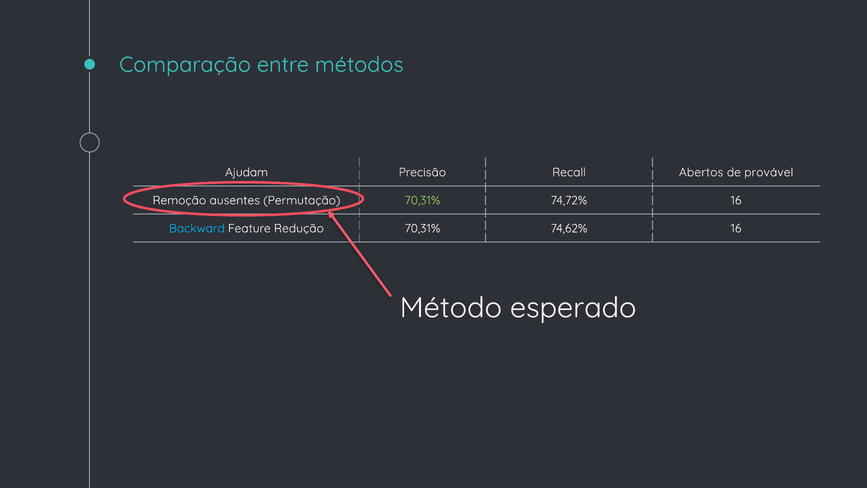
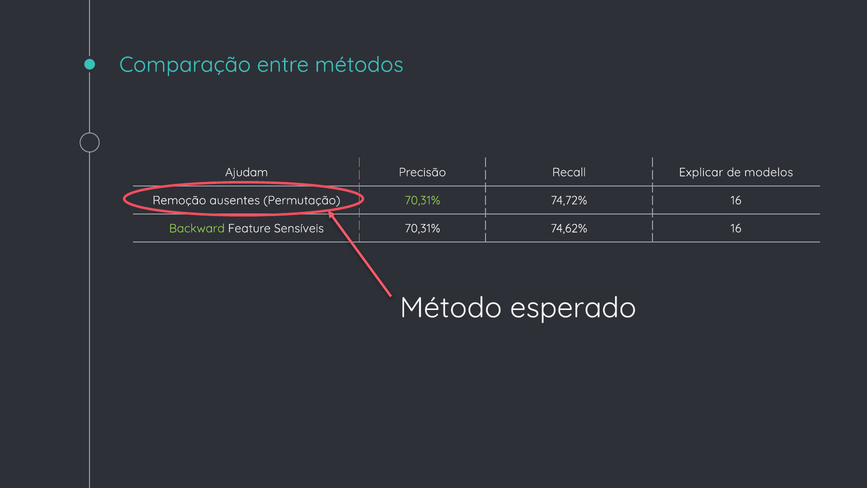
Abertos: Abertos -> Explicar
provável: provável -> modelos
Backward colour: light blue -> light green
Redução: Redução -> Sensíveis
